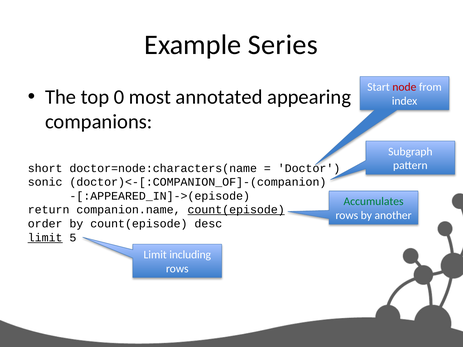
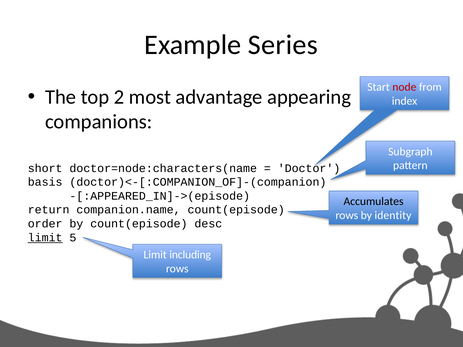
0: 0 -> 2
annotated: annotated -> advantage
sonic: sonic -> basis
Accumulates colour: green -> black
count(episode at (236, 210) underline: present -> none
another: another -> identity
